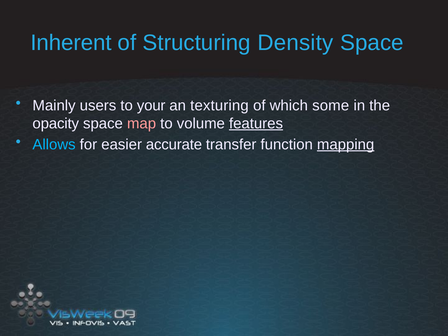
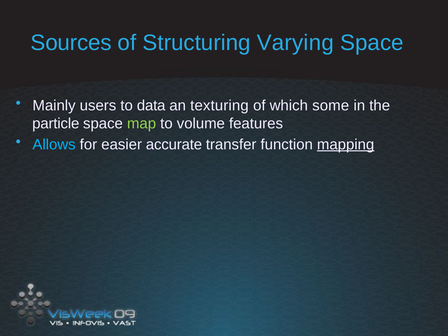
Inherent: Inherent -> Sources
Density: Density -> Varying
your: your -> data
opacity: opacity -> particle
map colour: pink -> light green
features underline: present -> none
